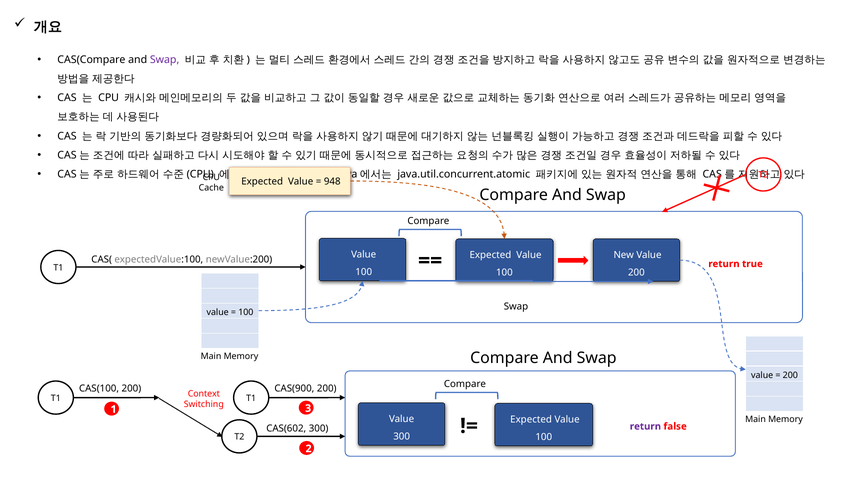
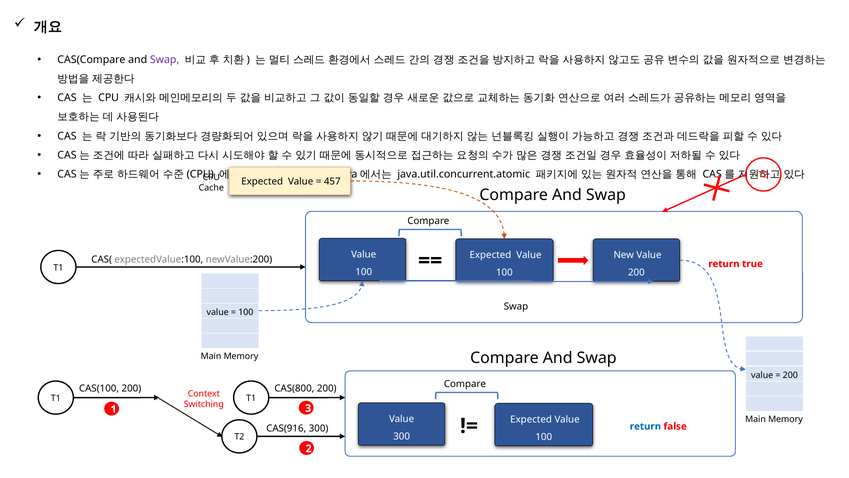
948: 948 -> 457
CAS(900: CAS(900 -> CAS(800
return at (645, 426) colour: purple -> blue
CAS(602: CAS(602 -> CAS(916
